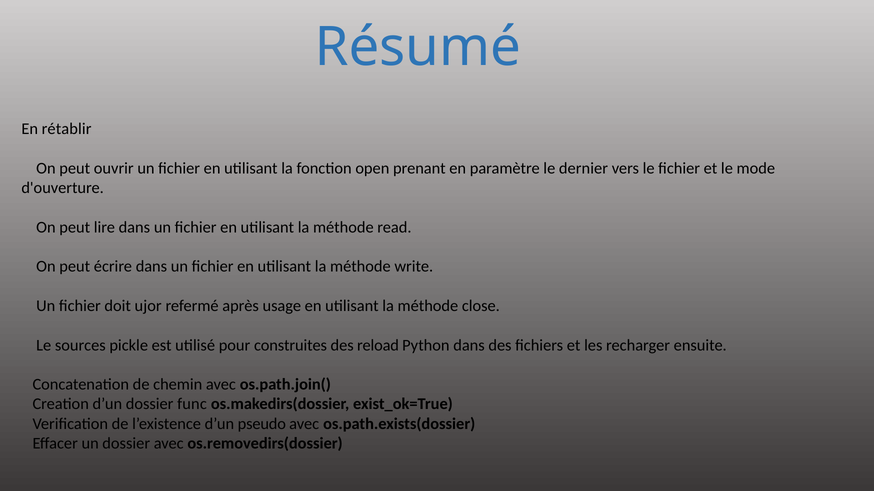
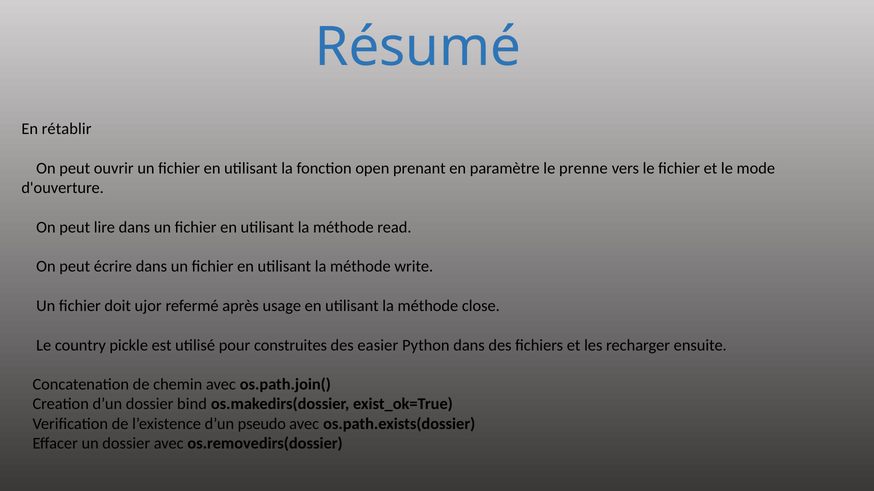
dernier: dernier -> prenne
sources: sources -> country
reload: reload -> easier
func: func -> bind
